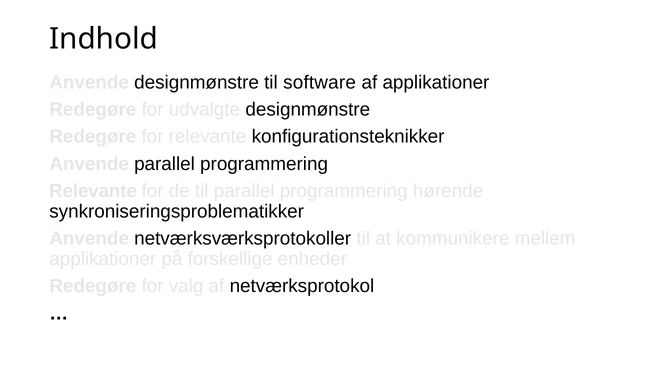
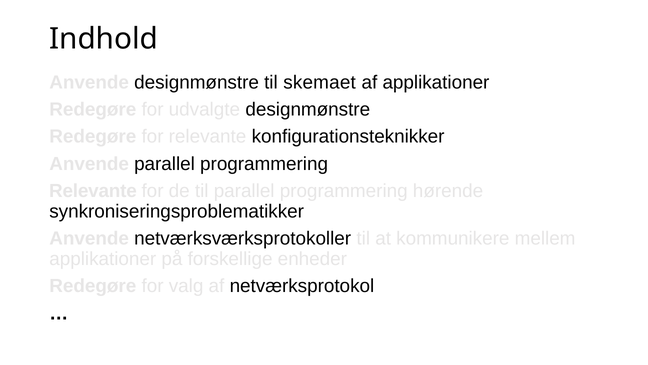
software: software -> skemaet
